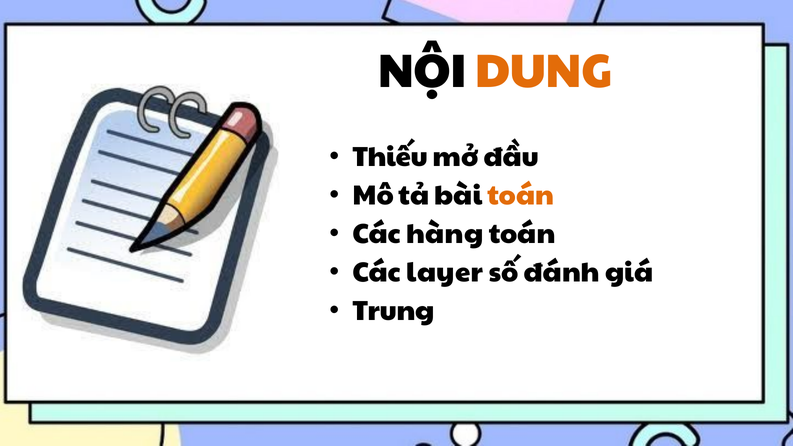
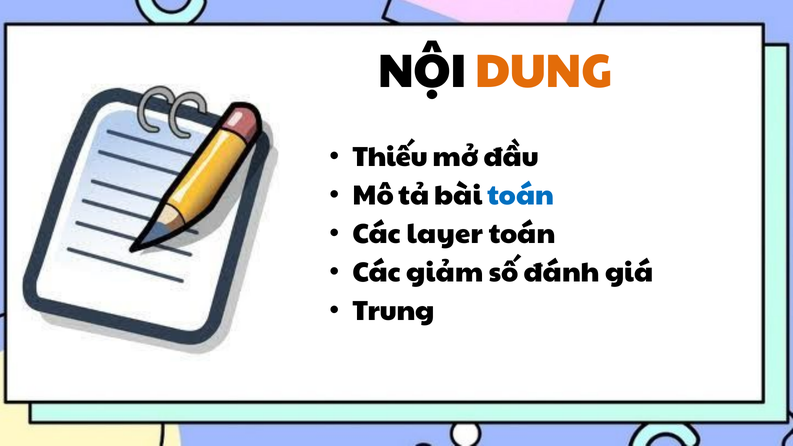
toán at (521, 196) colour: orange -> blue
hàng: hàng -> layer
layer: layer -> giảm
